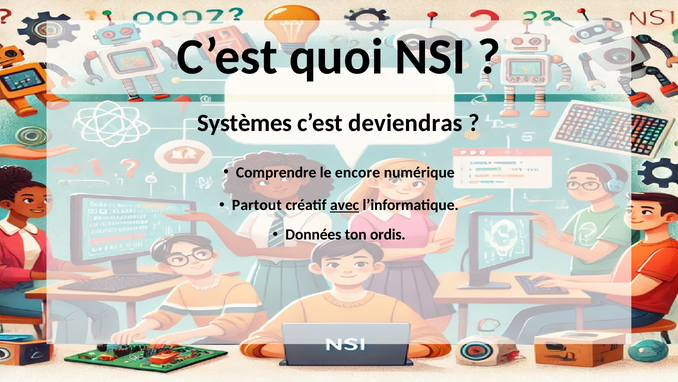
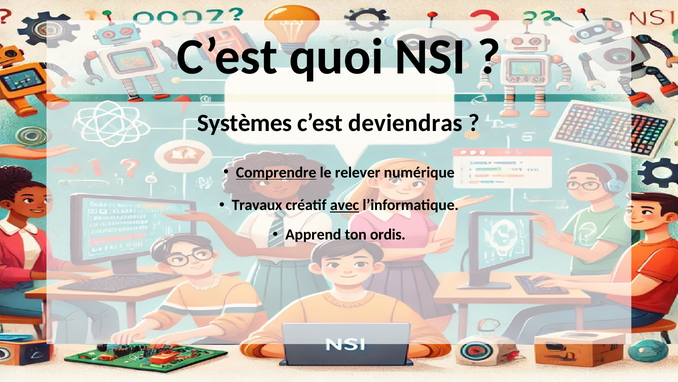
Comprendre underline: none -> present
encore: encore -> relever
Partout: Partout -> Travaux
Données: Données -> Apprend
